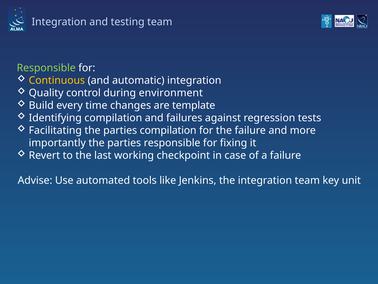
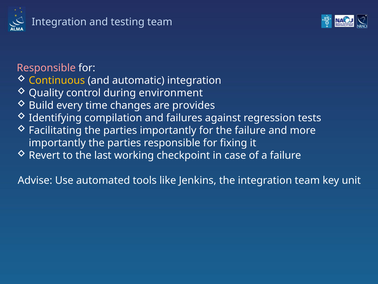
Responsible at (46, 68) colour: light green -> pink
template: template -> provides
parties compilation: compilation -> importantly
